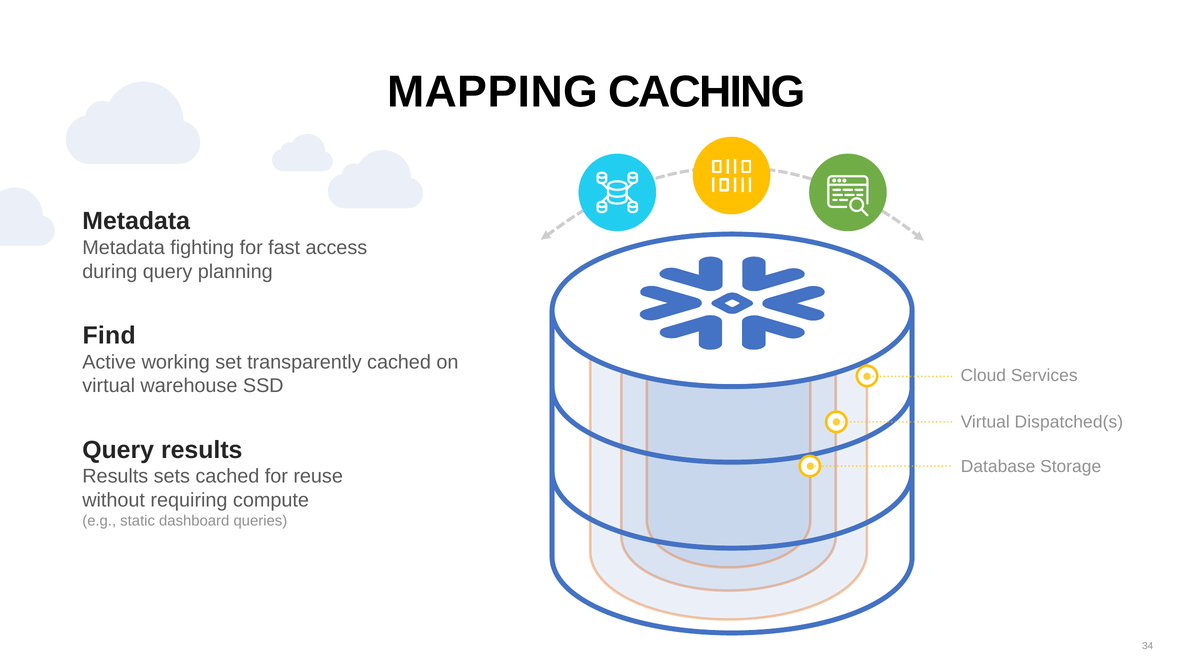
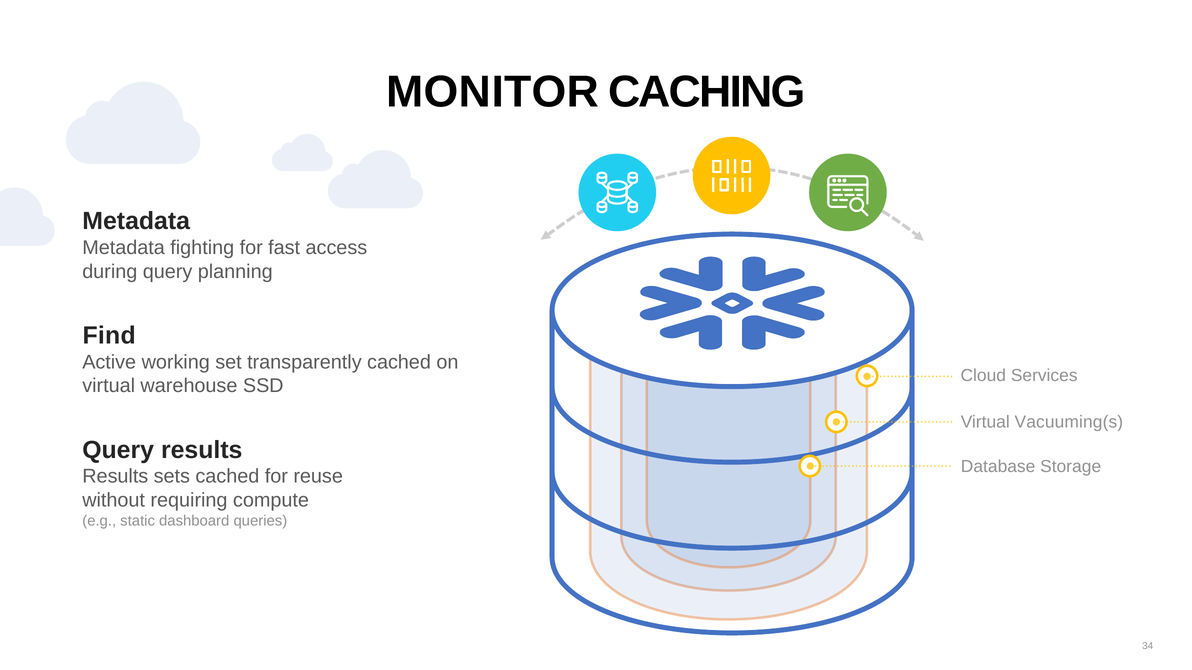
MAPPING: MAPPING -> MONITOR
Dispatched(s: Dispatched(s -> Vacuuming(s
